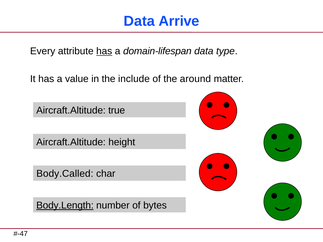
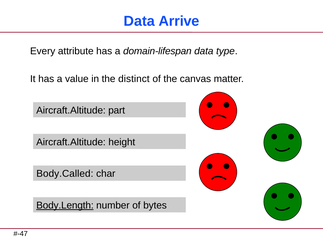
has at (104, 51) underline: present -> none
include: include -> distinct
around: around -> canvas
true: true -> part
